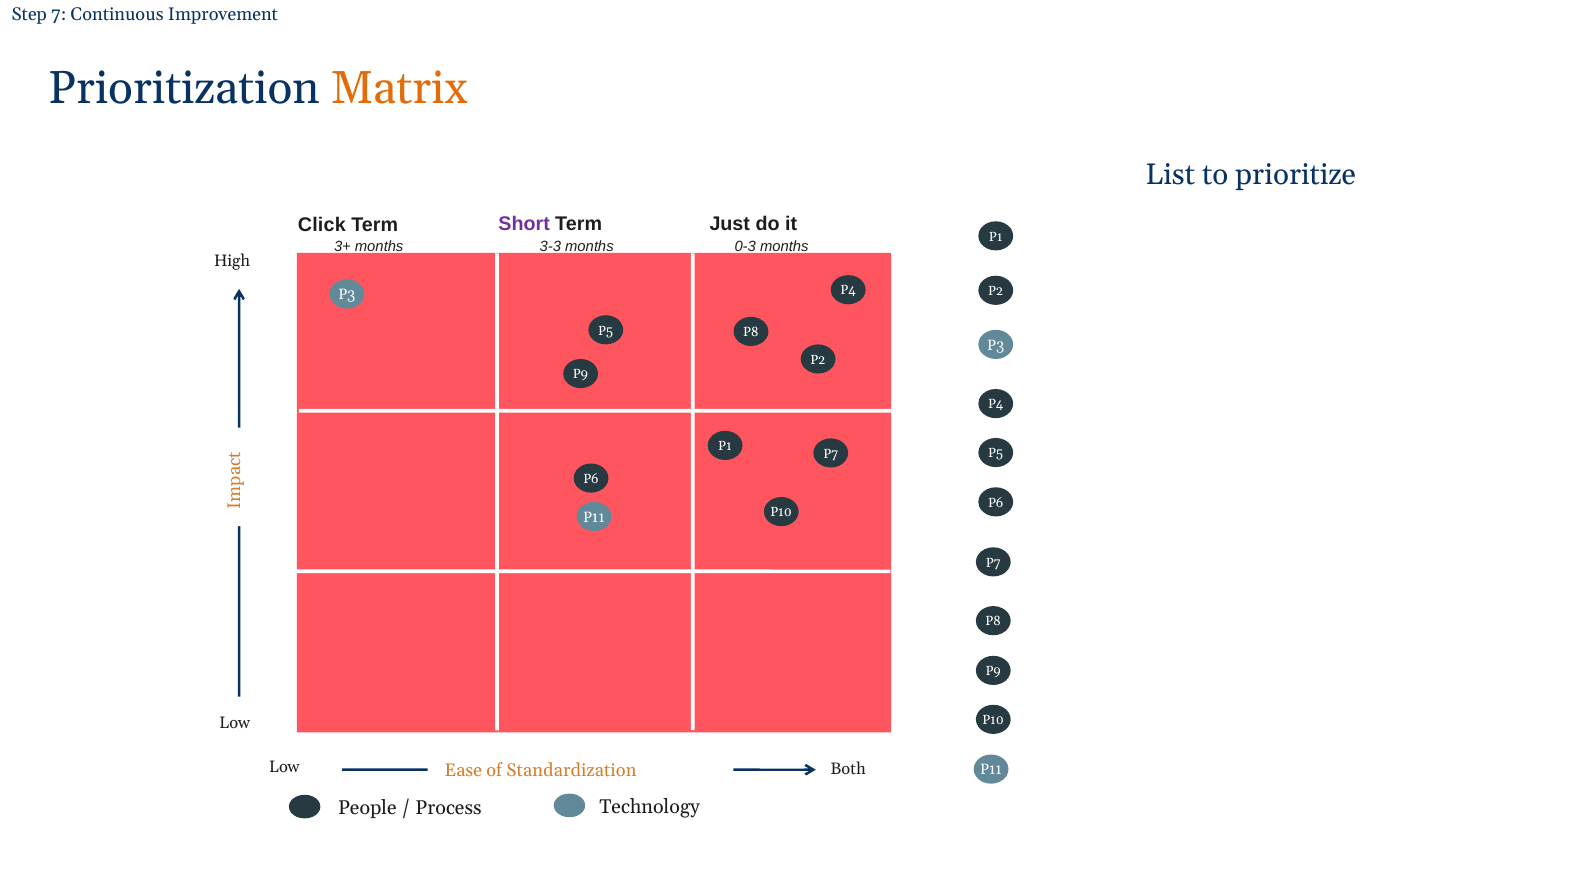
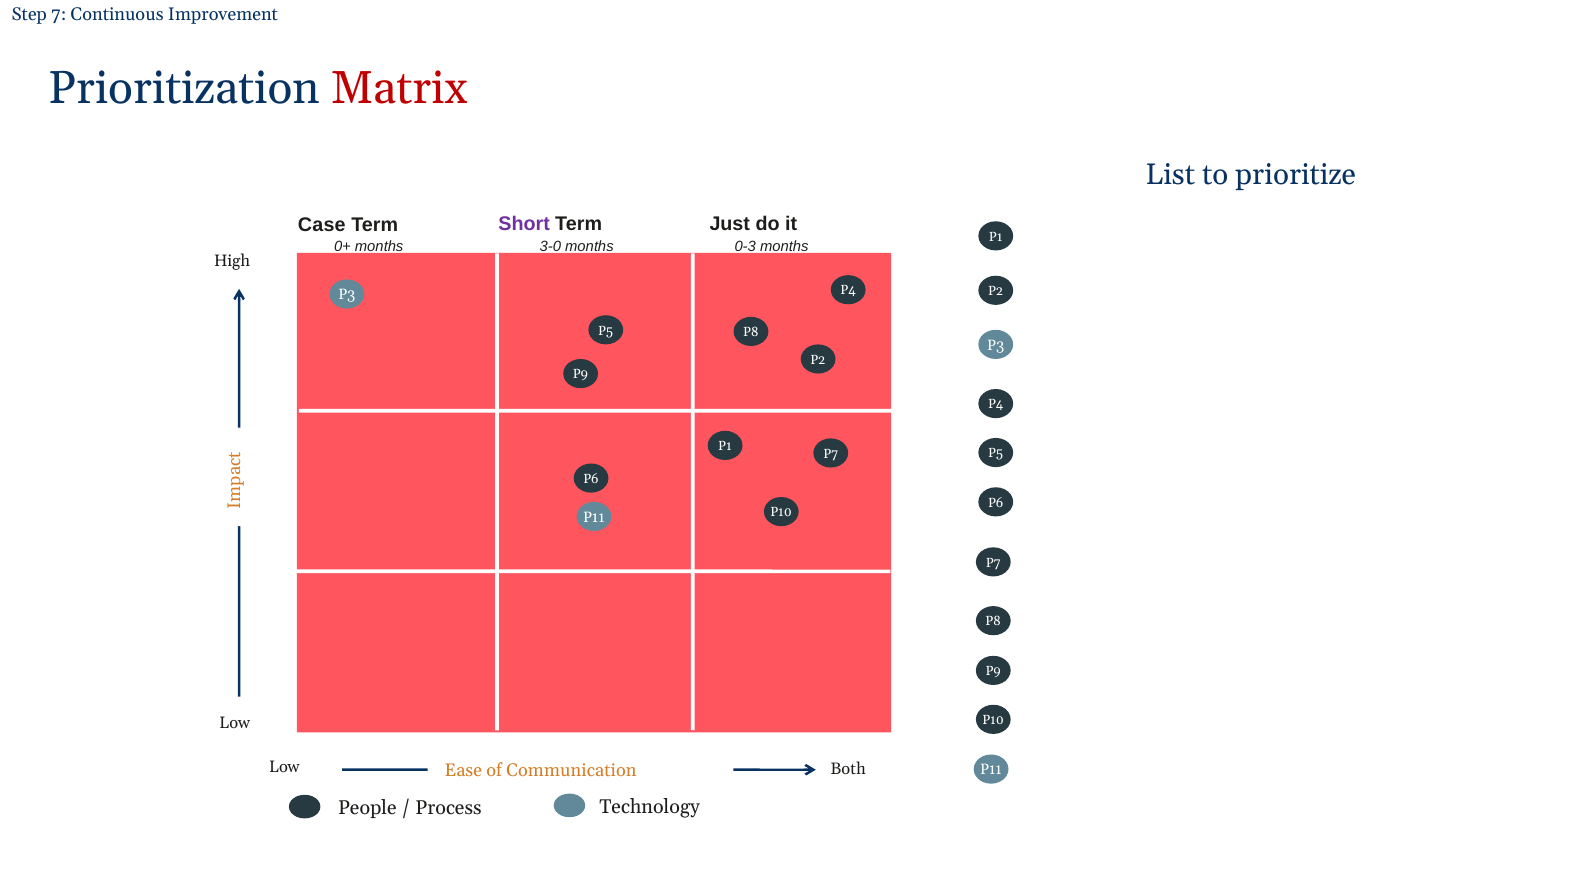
Matrix colour: orange -> red
Click: Click -> Case
3+: 3+ -> 0+
3-3: 3-3 -> 3-0
Standardization: Standardization -> Communication
